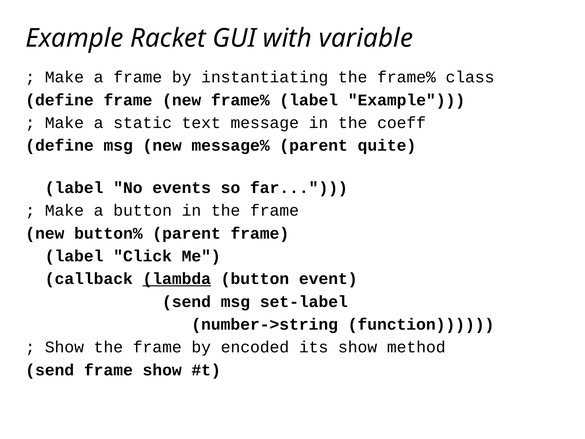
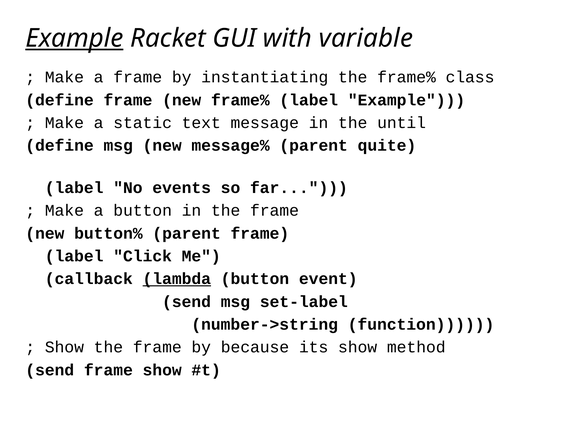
Example at (74, 38) underline: none -> present
coeff: coeff -> until
encoded: encoded -> because
